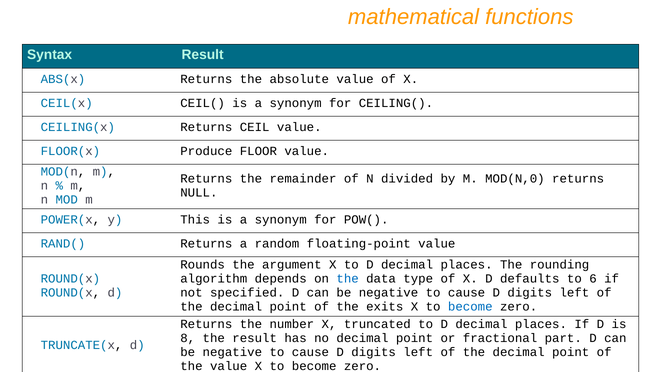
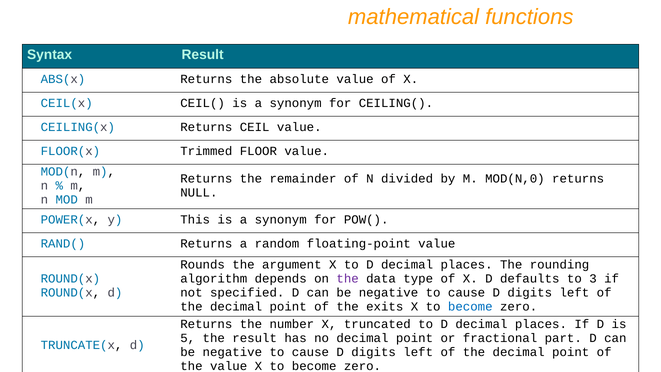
Produce: Produce -> Trimmed
the at (348, 278) colour: blue -> purple
6: 6 -> 3
8: 8 -> 5
